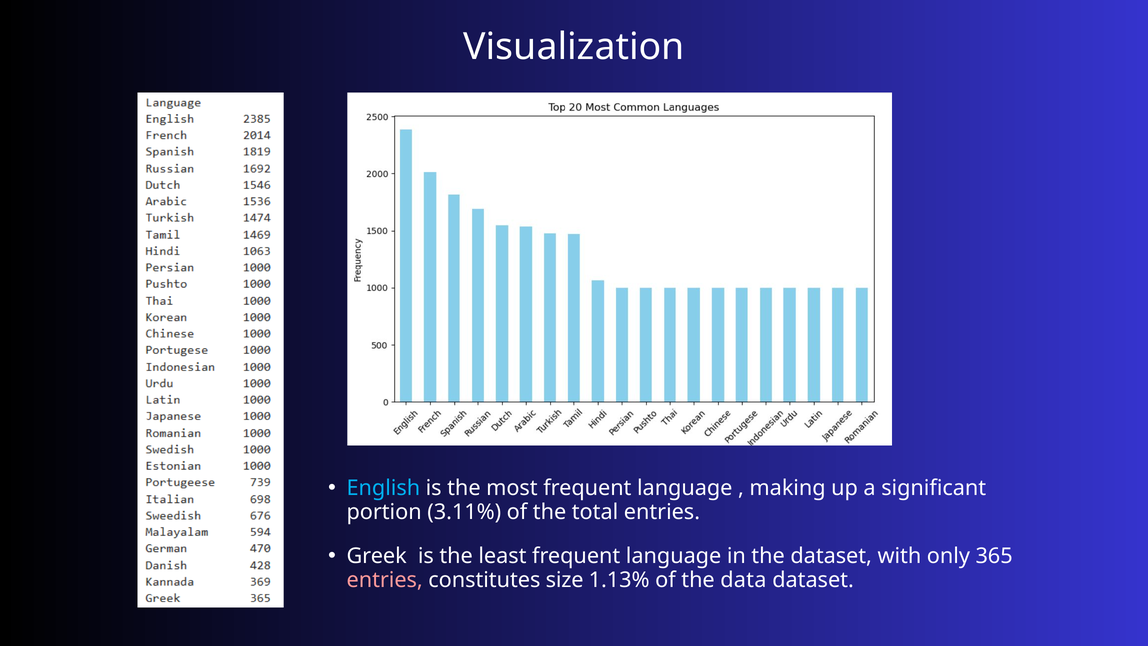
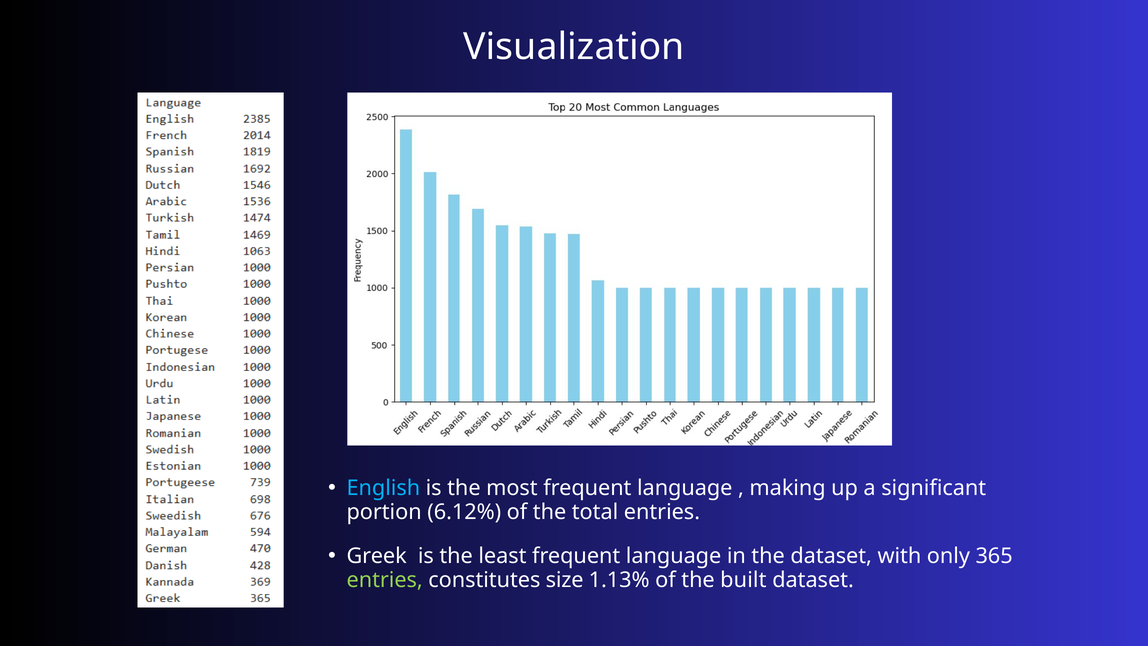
3.11%: 3.11% -> 6.12%
entries at (385, 580) colour: pink -> light green
data: data -> built
